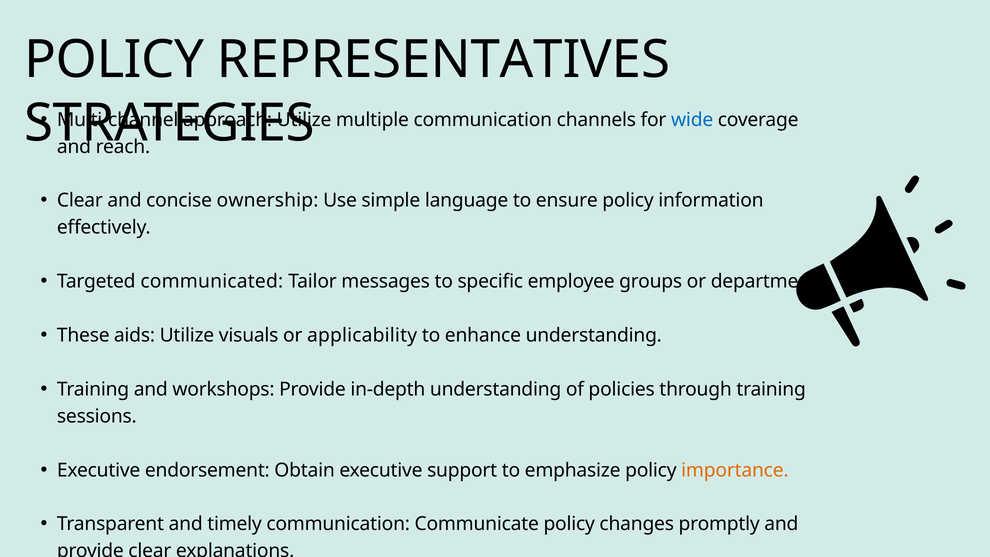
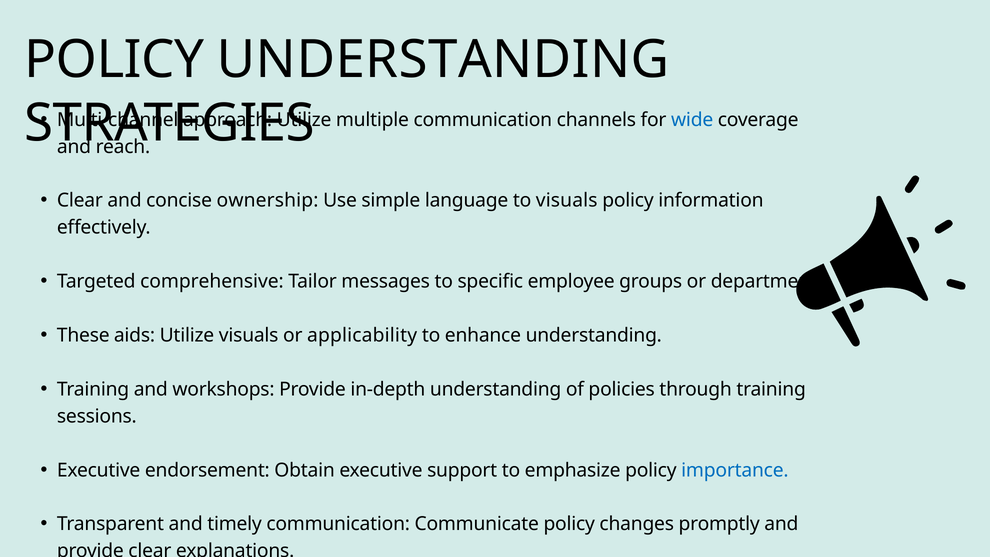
POLICY REPRESENTATIVES: REPRESENTATIVES -> UNDERSTANDING
to ensure: ensure -> visuals
communicated: communicated -> comprehensive
importance colour: orange -> blue
